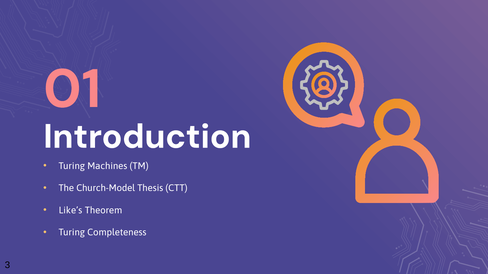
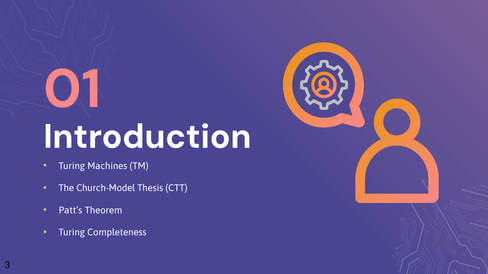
Like’s: Like’s -> Patt’s
